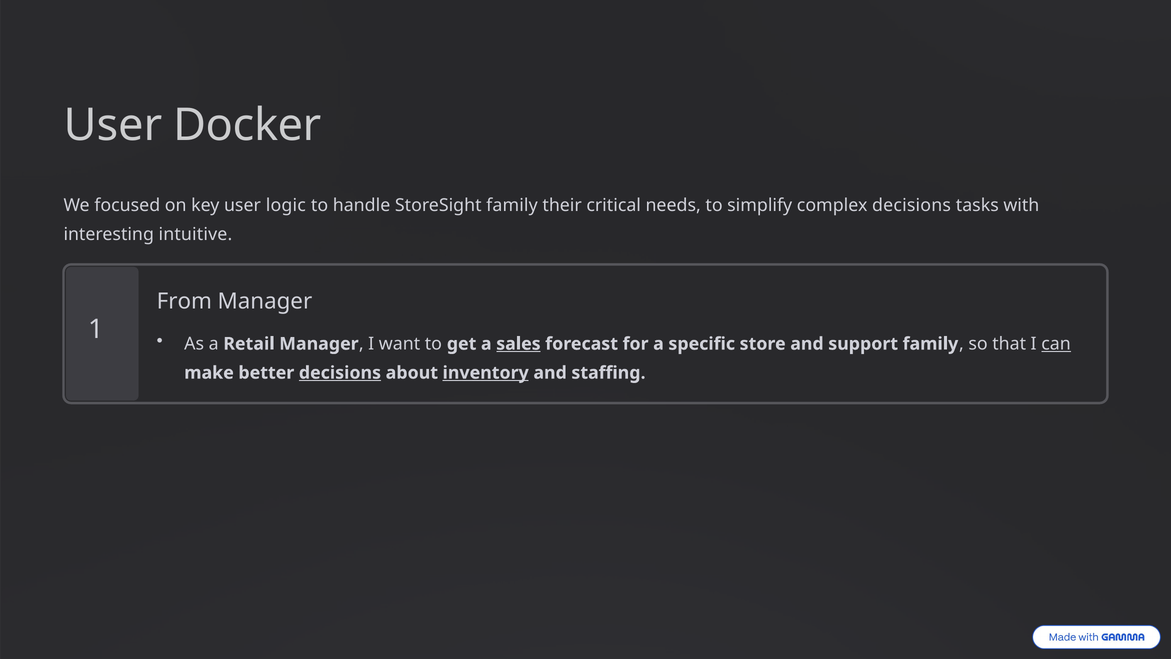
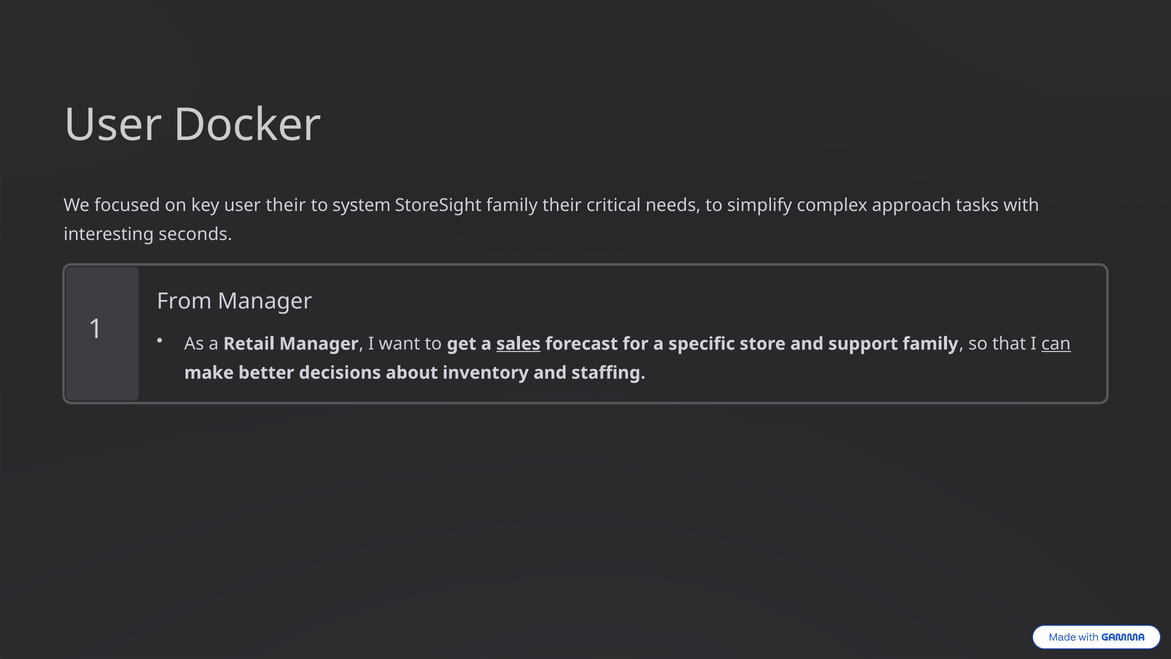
user logic: logic -> their
handle: handle -> system
complex decisions: decisions -> approach
intuitive: intuitive -> seconds
decisions at (340, 373) underline: present -> none
inventory underline: present -> none
